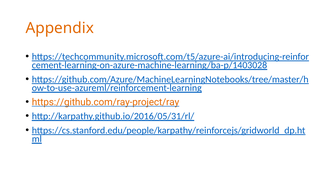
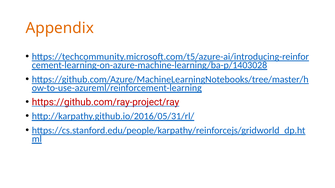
https://github.com/ray-project/ray colour: orange -> red
